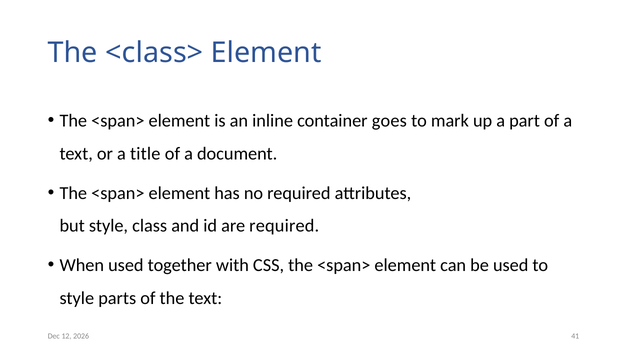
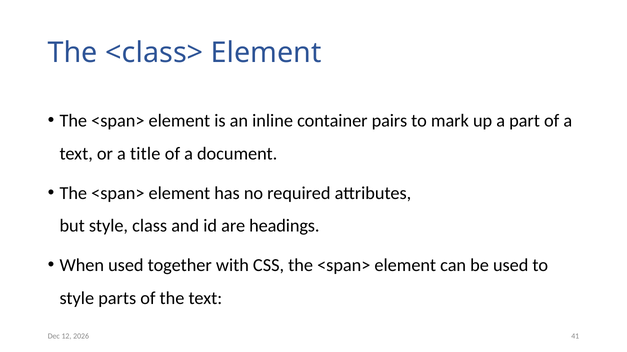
goes: goes -> pairs
are required: required -> headings
